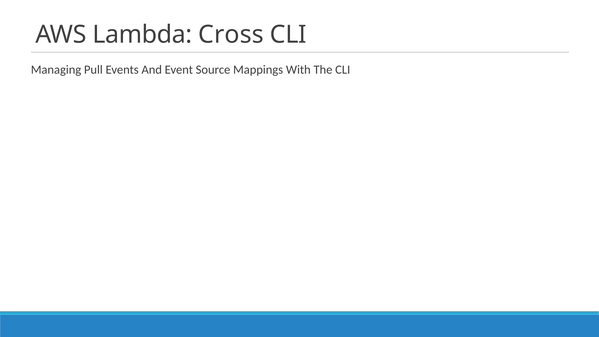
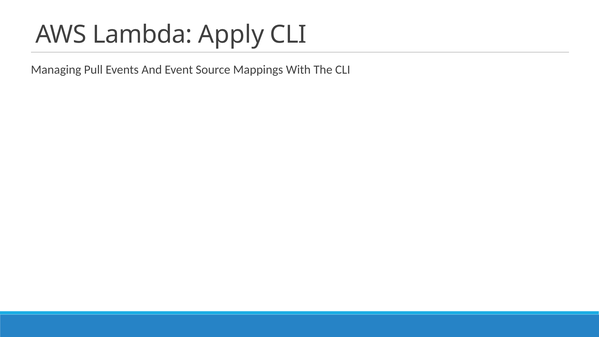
Cross: Cross -> Apply
